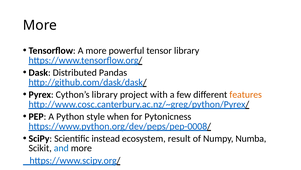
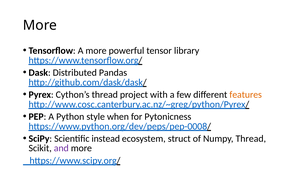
Cython’s library: library -> thread
result: result -> struct
Numpy Numba: Numba -> Thread
and colour: blue -> purple
